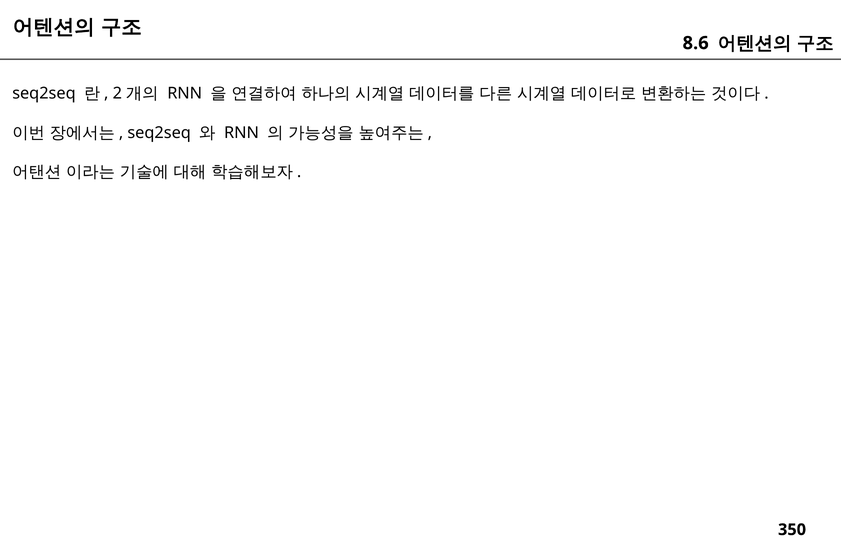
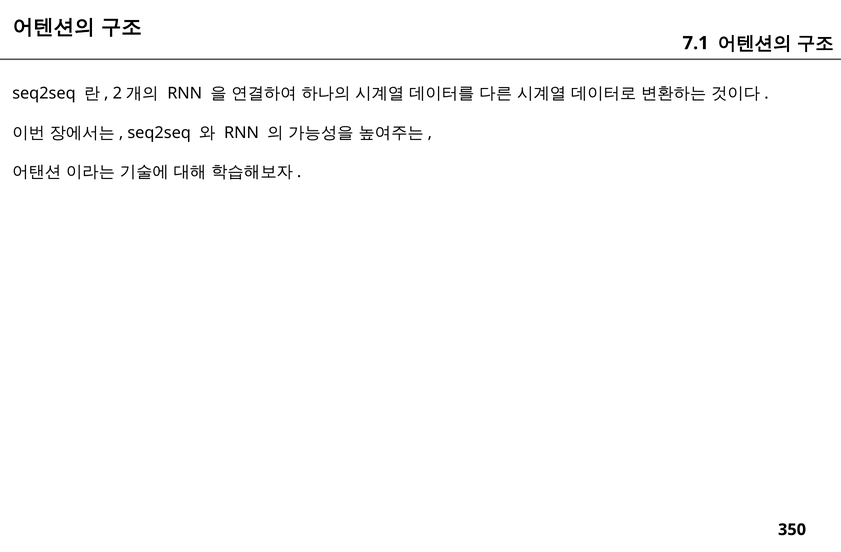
8.6: 8.6 -> 7.1
